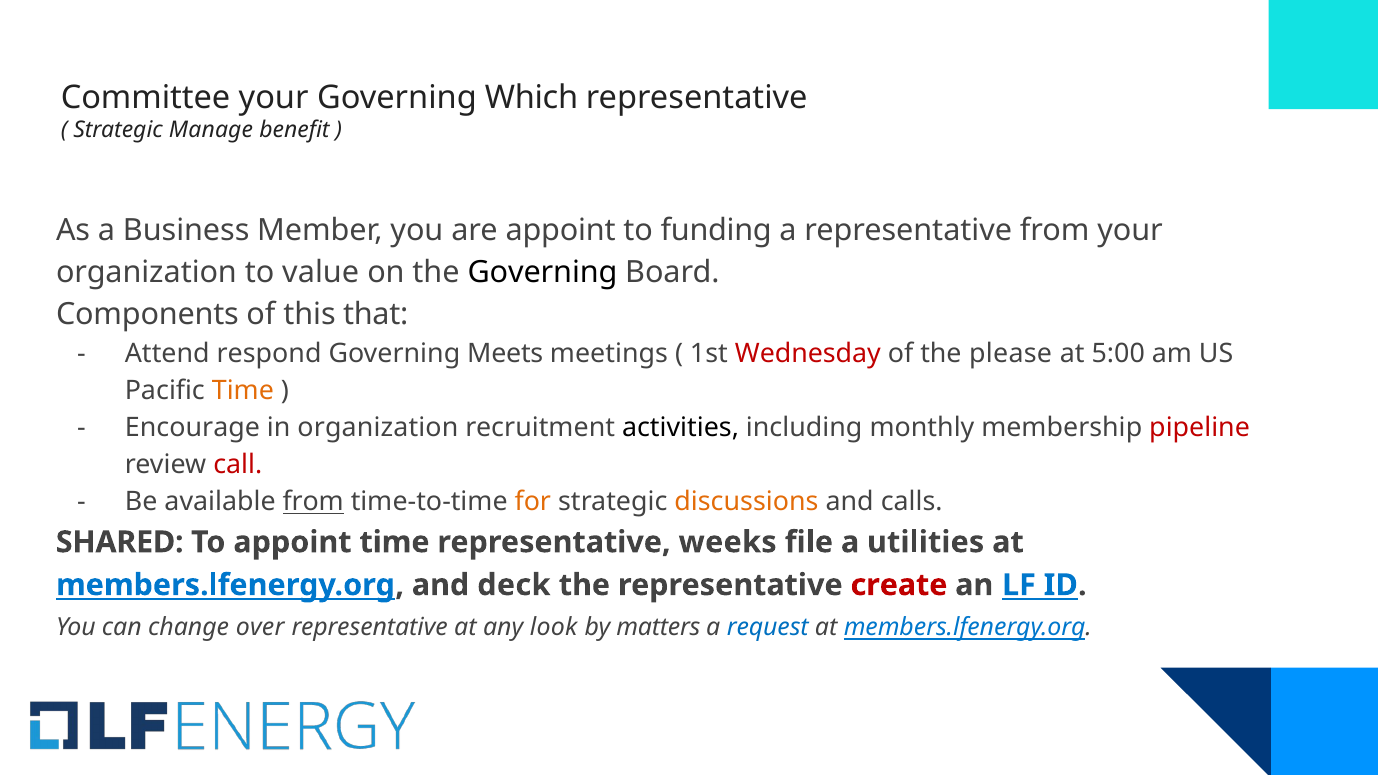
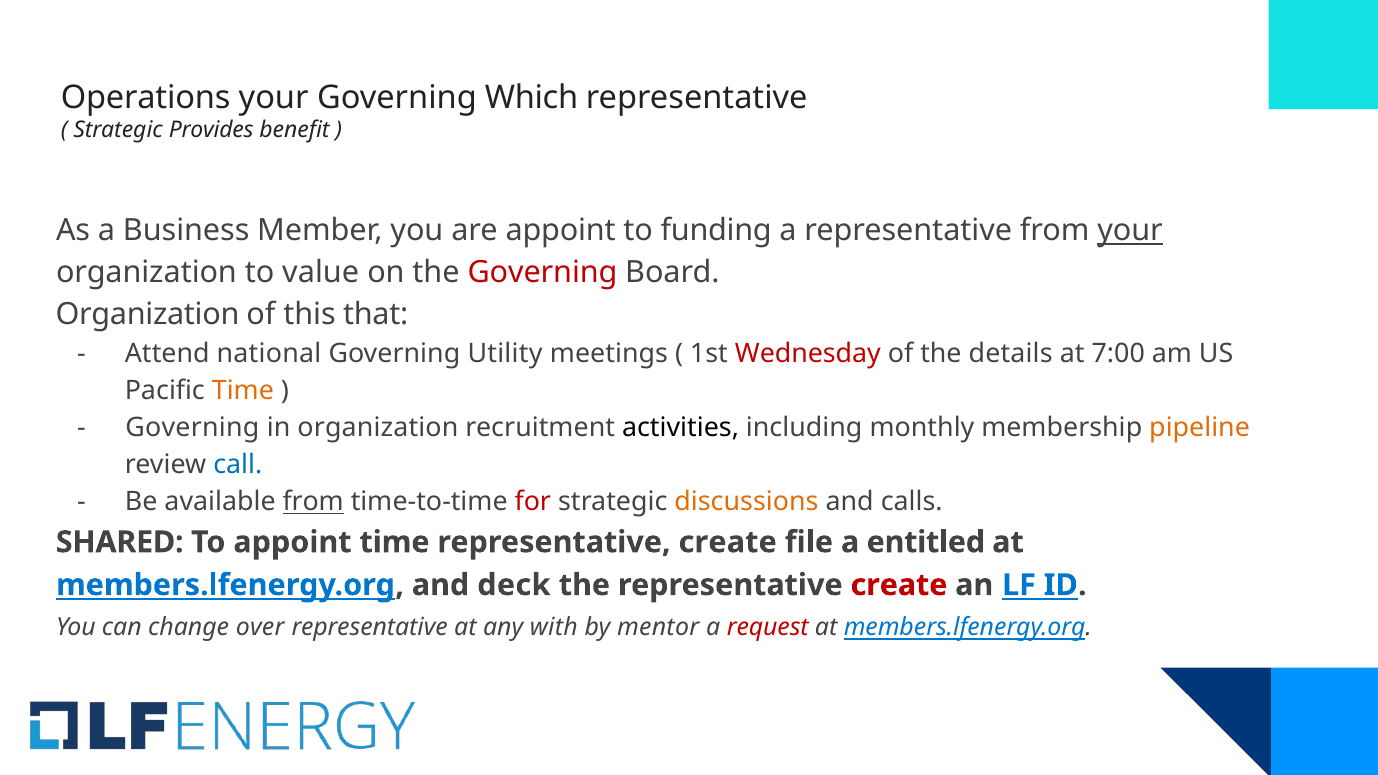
Committee: Committee -> Operations
Manage: Manage -> Provides
your at (1130, 231) underline: none -> present
Governing at (543, 273) colour: black -> red
Components at (147, 315): Components -> Organization
respond: respond -> national
Meets: Meets -> Utility
please: please -> details
5:00: 5:00 -> 7:00
Encourage at (192, 428): Encourage -> Governing
pipeline colour: red -> orange
call colour: red -> blue
for colour: orange -> red
weeks at (728, 542): weeks -> create
utilities: utilities -> entitled
look: look -> with
matters: matters -> mentor
request colour: blue -> red
